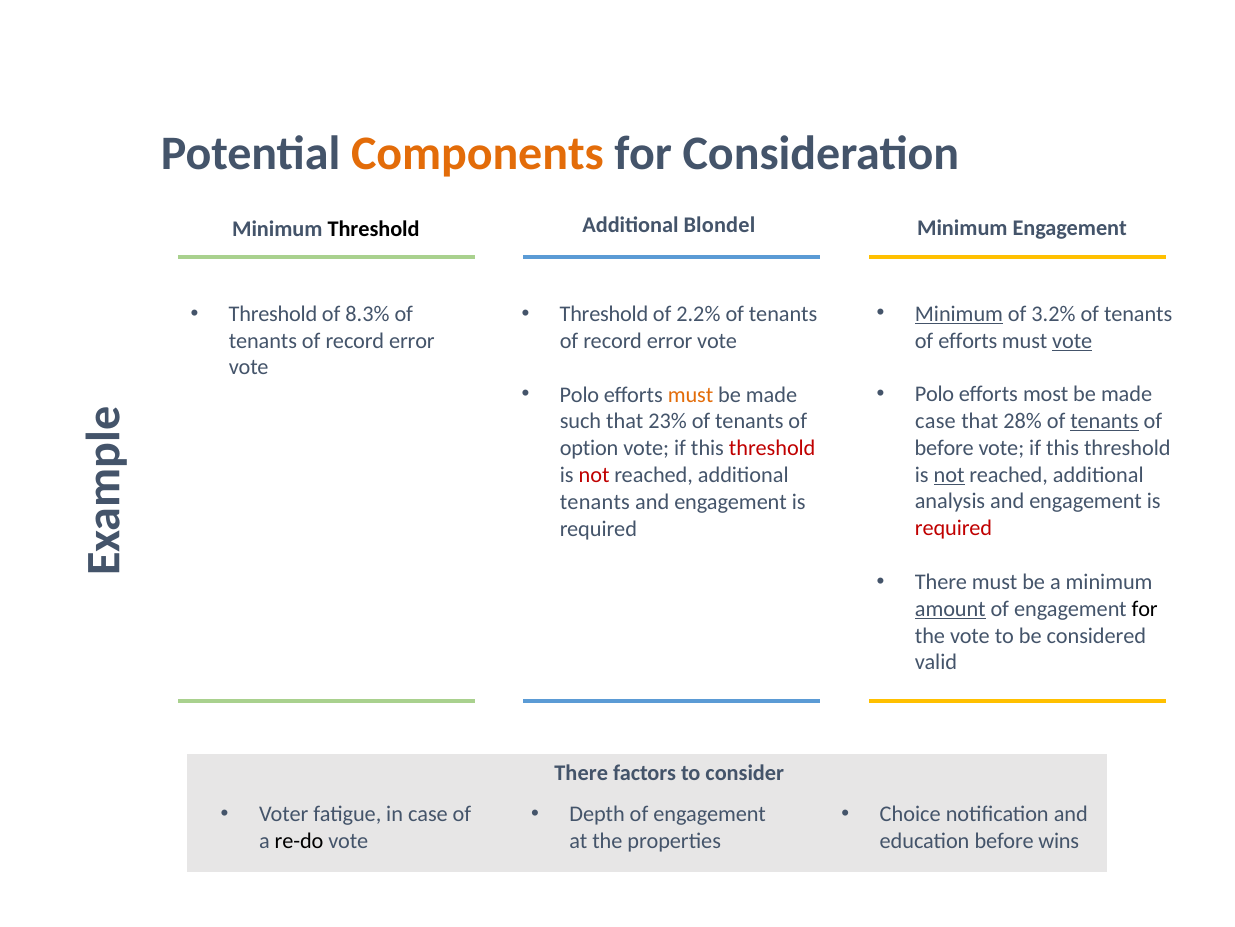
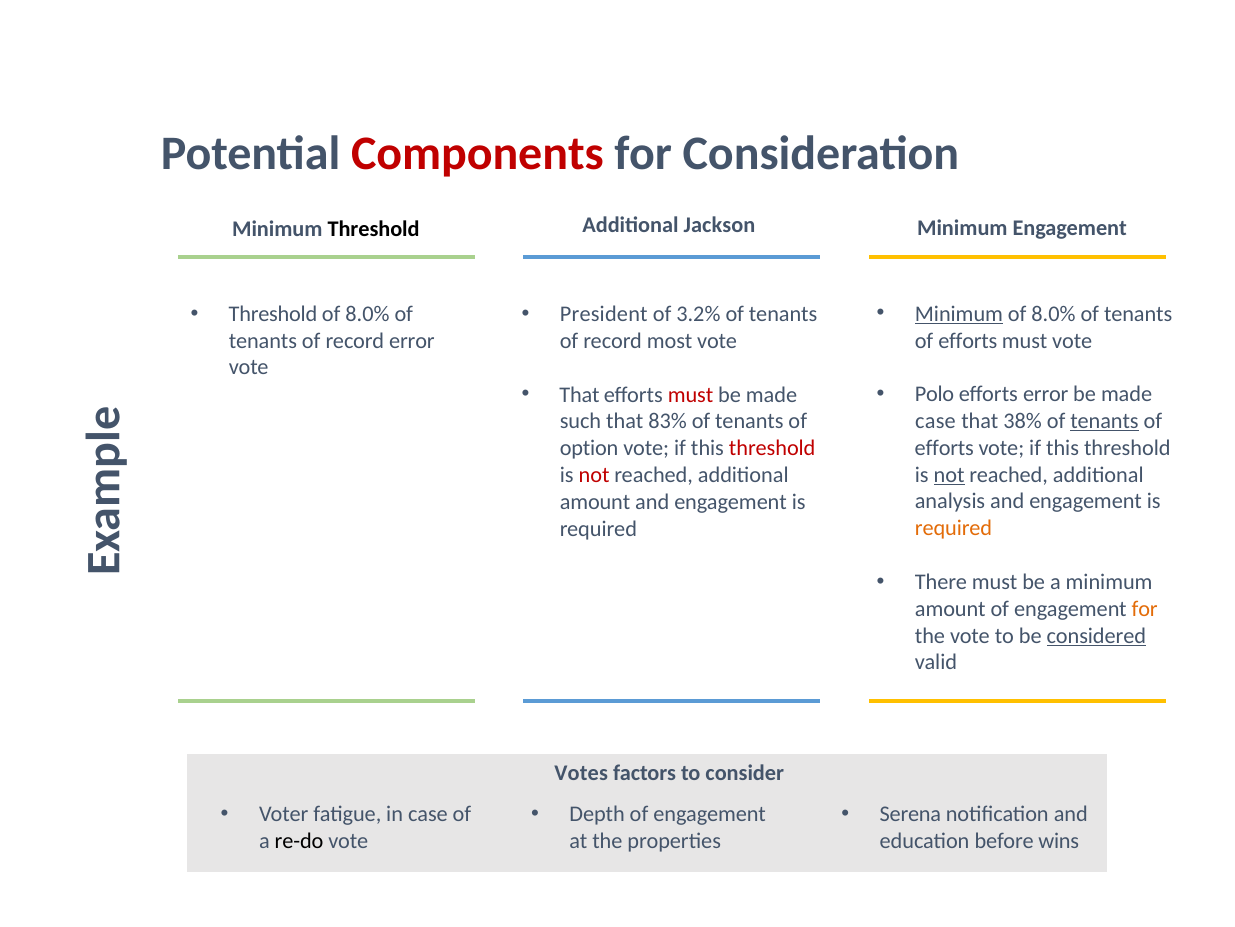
Components colour: orange -> red
Blondel: Blondel -> Jackson
3.2% at (1053, 314): 3.2% -> 8.0%
8.3% at (367, 314): 8.3% -> 8.0%
Threshold at (604, 314): Threshold -> President
2.2%: 2.2% -> 3.2%
vote at (1072, 340) underline: present -> none
error at (670, 341): error -> most
efforts most: most -> error
Polo at (579, 394): Polo -> That
must at (691, 394) colour: orange -> red
28%: 28% -> 38%
23%: 23% -> 83%
before at (944, 448): before -> efforts
tenants at (595, 502): tenants -> amount
required at (954, 528) colour: red -> orange
amount at (950, 608) underline: present -> none
for at (1145, 608) colour: black -> orange
considered underline: none -> present
There at (581, 773): There -> Votes
Choice: Choice -> Serena
